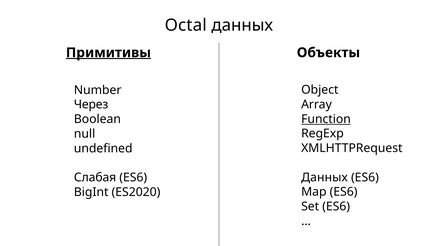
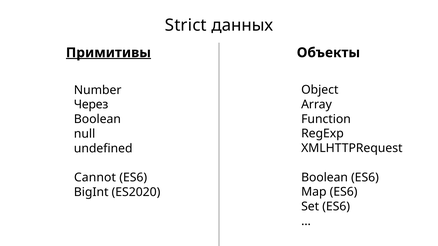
Octal: Octal -> Strict
Function underline: present -> none
Данных at (324, 178): Данных -> Boolean
Слабая: Слабая -> Cannot
